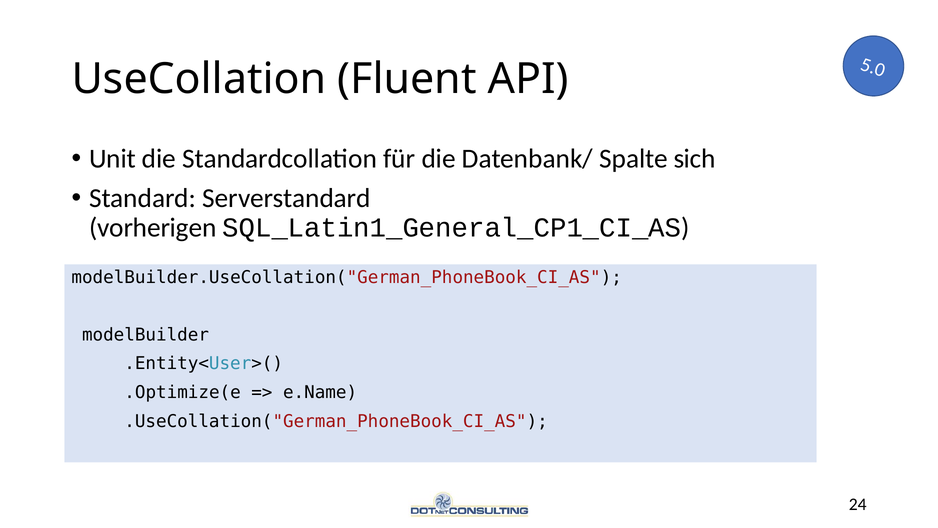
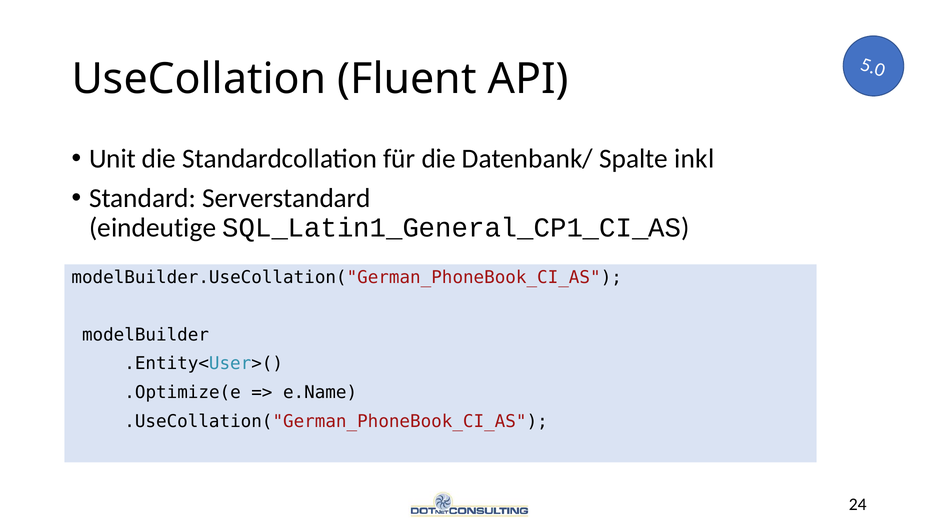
sich: sich -> inkl
vorherigen: vorherigen -> eindeutige
